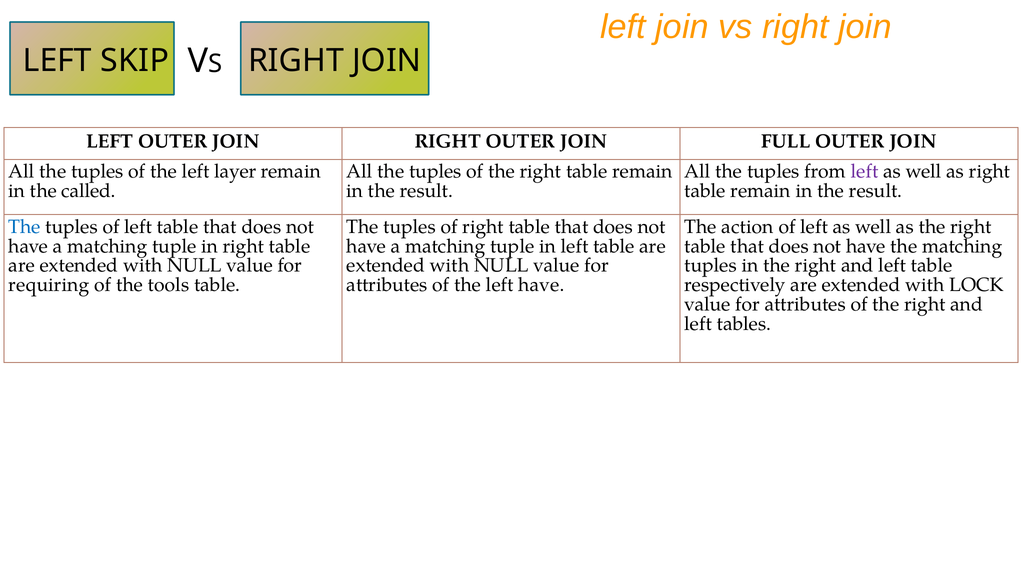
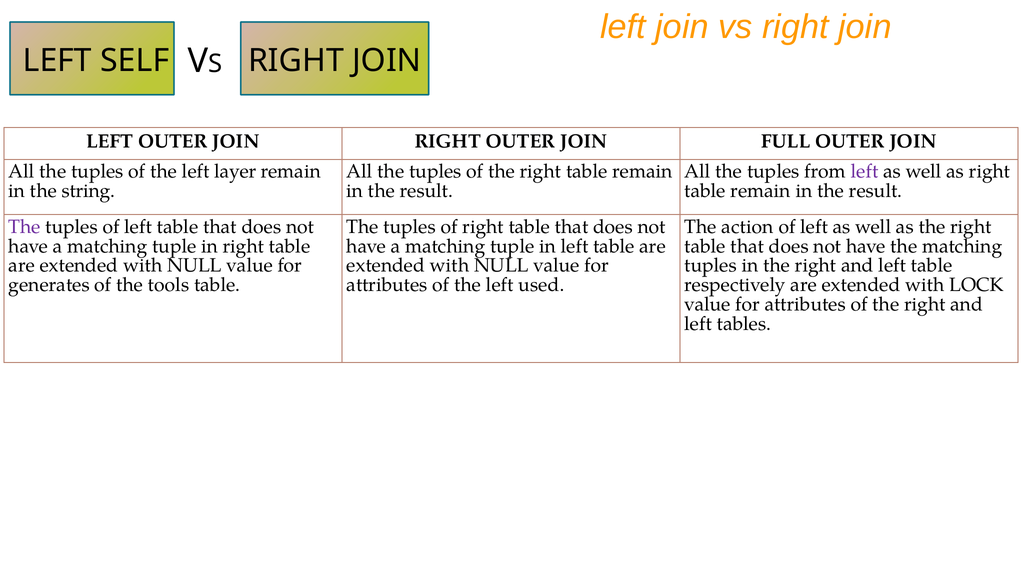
SKIP: SKIP -> SELF
called: called -> string
The at (25, 227) colour: blue -> purple
requiring: requiring -> generates
left have: have -> used
